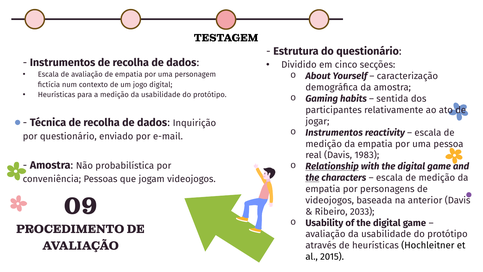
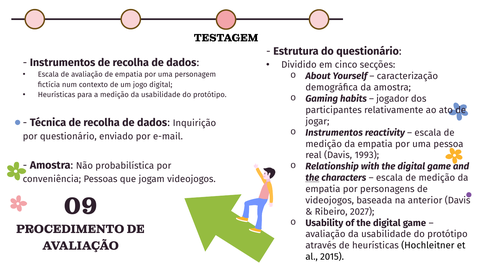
sentida: sentida -> jogador
1983: 1983 -> 1993
Relationship underline: present -> none
2033: 2033 -> 2027
